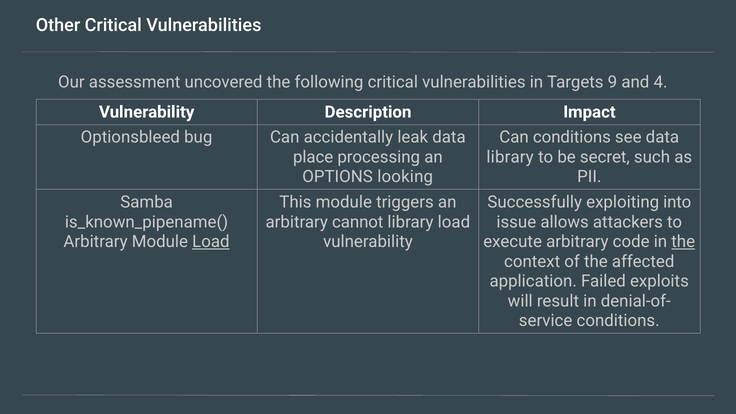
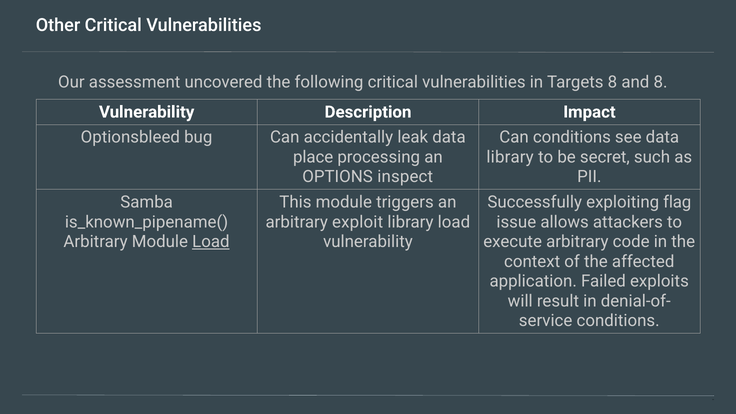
Targets 9: 9 -> 8
and 4: 4 -> 8
looking: looking -> inspect
into: into -> flag
cannot: cannot -> exploit
the at (683, 242) underline: present -> none
